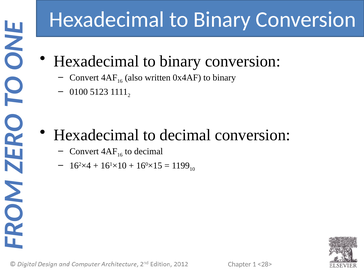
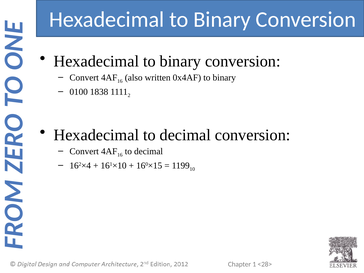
5123: 5123 -> 1838
